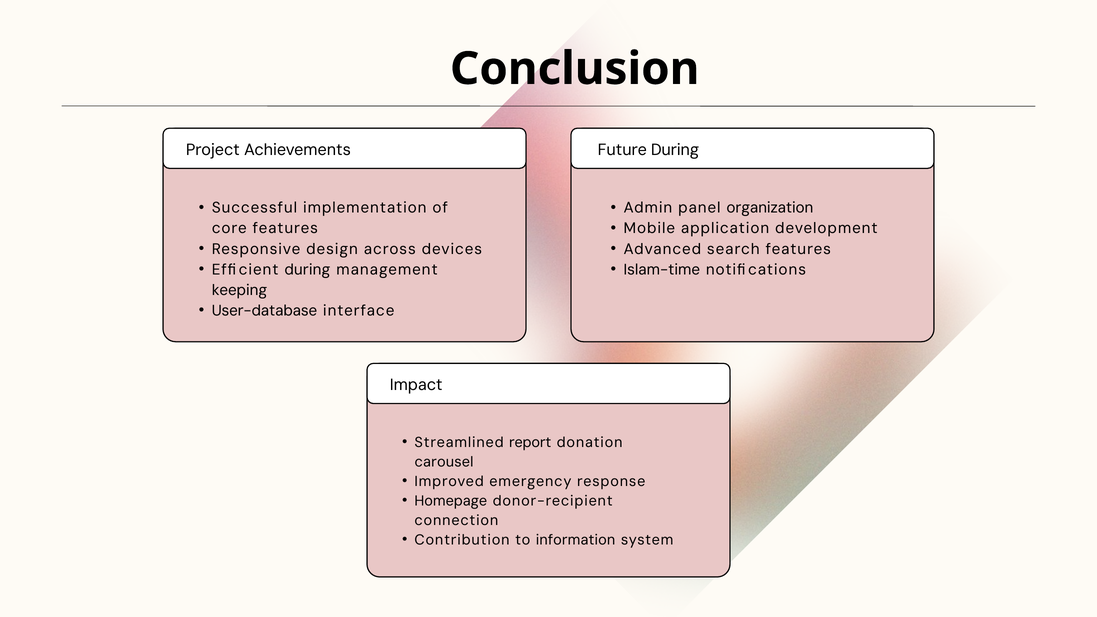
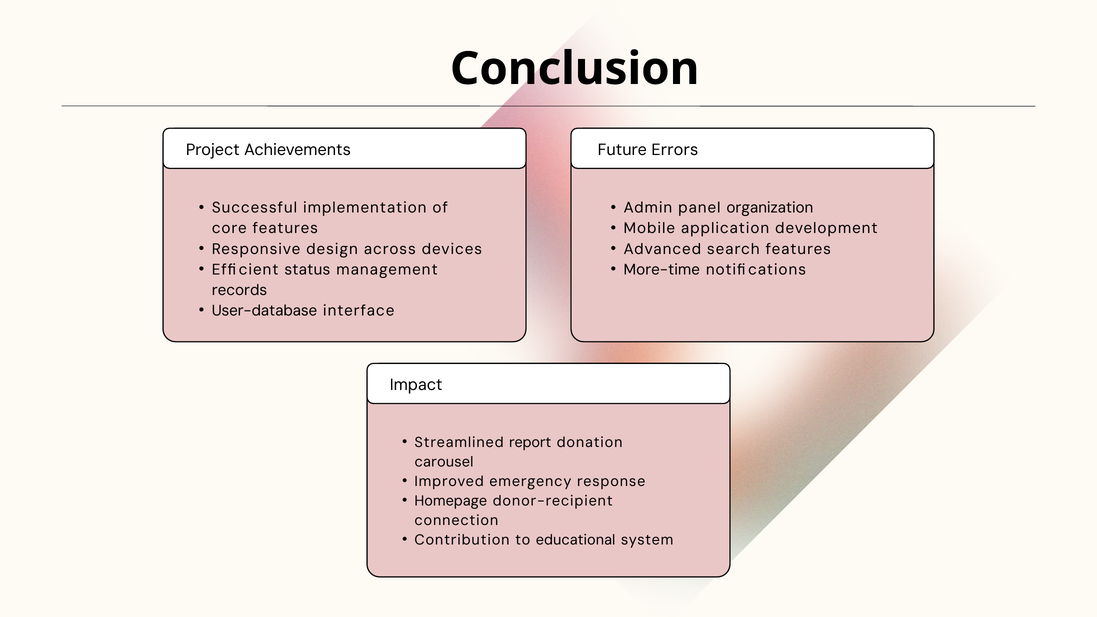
Future During: During -> Errors
Efficient during: during -> status
Islam-time: Islam-time -> More-time
keeping: keeping -> records
information: information -> educational
